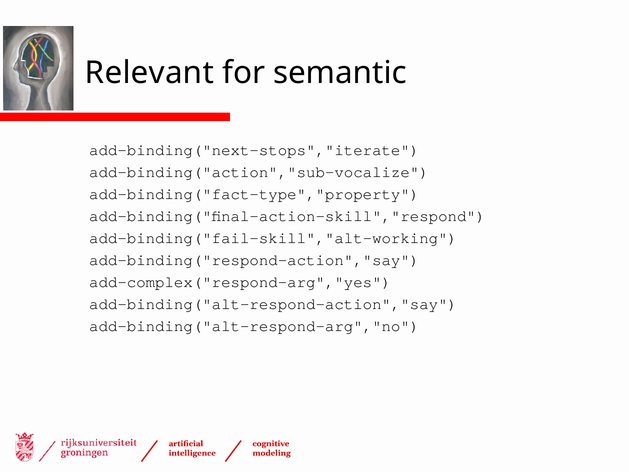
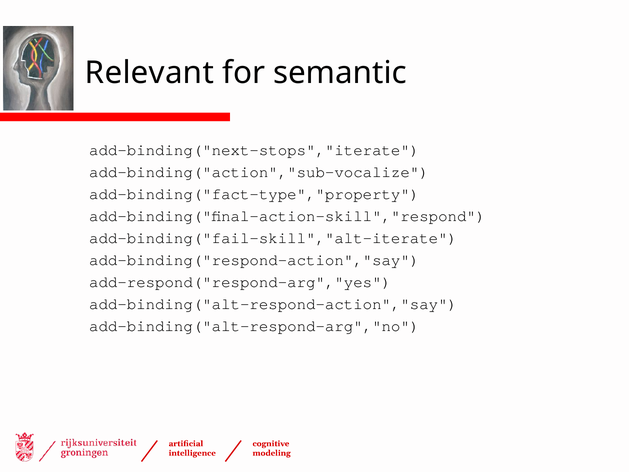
add-binding("fail-skill","alt-working: add-binding("fail-skill","alt-working -> add-binding("fail-skill","alt-iterate
add-complex("respond-arg","yes: add-complex("respond-arg","yes -> add-respond("respond-arg","yes
